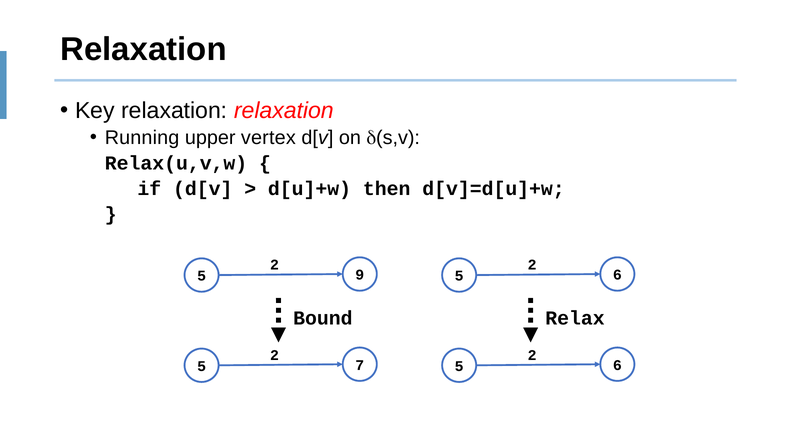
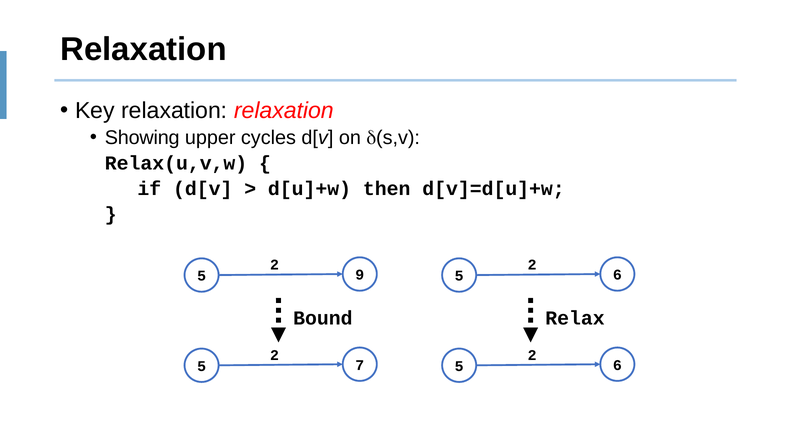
Running: Running -> Showing
vertex: vertex -> cycles
